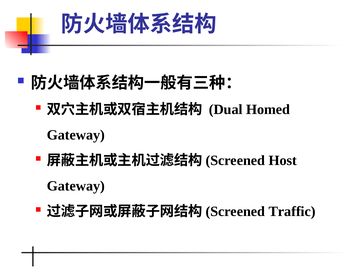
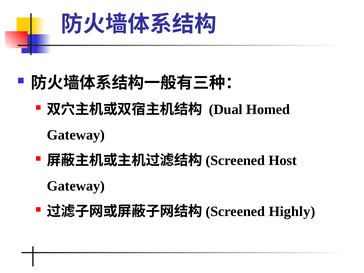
Traffic: Traffic -> Highly
